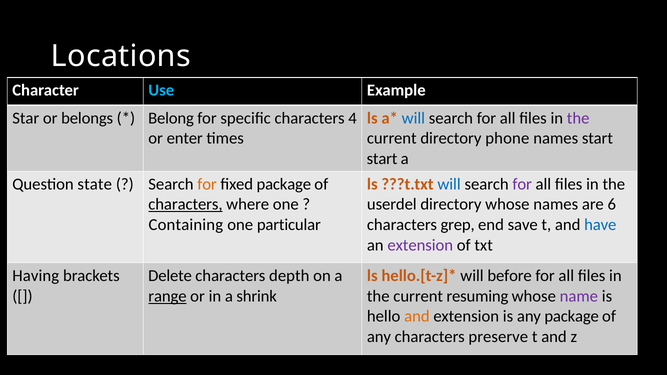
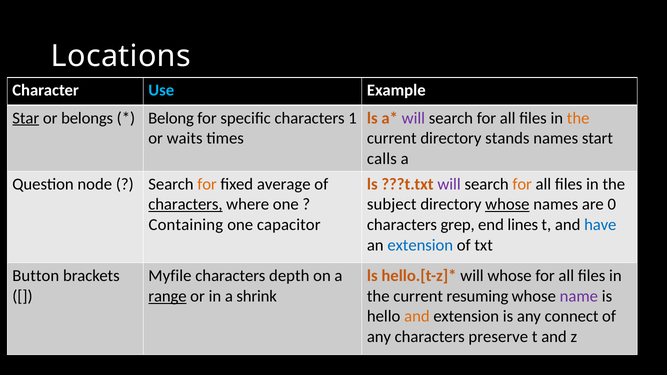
Star underline: none -> present
4: 4 -> 1
will at (413, 118) colour: blue -> purple
the at (578, 118) colour: purple -> orange
enter: enter -> waits
phone: phone -> stands
start at (382, 159): start -> calls
state: state -> node
fixed package: package -> average
will at (449, 184) colour: blue -> purple
for at (522, 184) colour: purple -> orange
userdel: userdel -> subject
whose at (507, 204) underline: none -> present
6: 6 -> 0
particular: particular -> capacitor
save: save -> lines
extension at (420, 245) colour: purple -> blue
Having: Having -> Button
Delete: Delete -> Myfile
will before: before -> whose
any package: package -> connect
